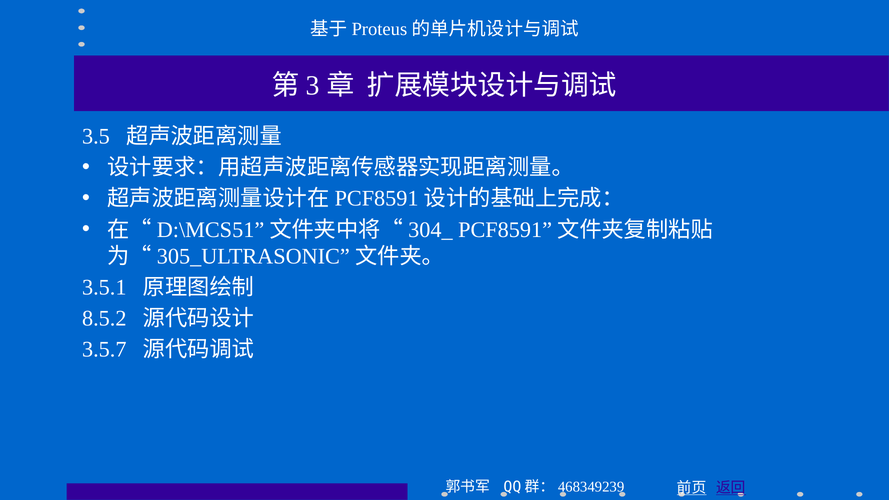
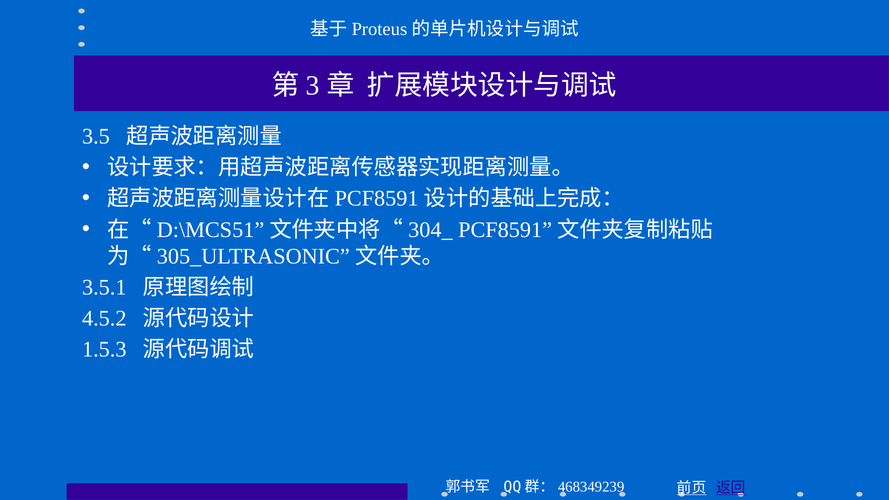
8.5.2: 8.5.2 -> 4.5.2
3.5.7: 3.5.7 -> 1.5.3
